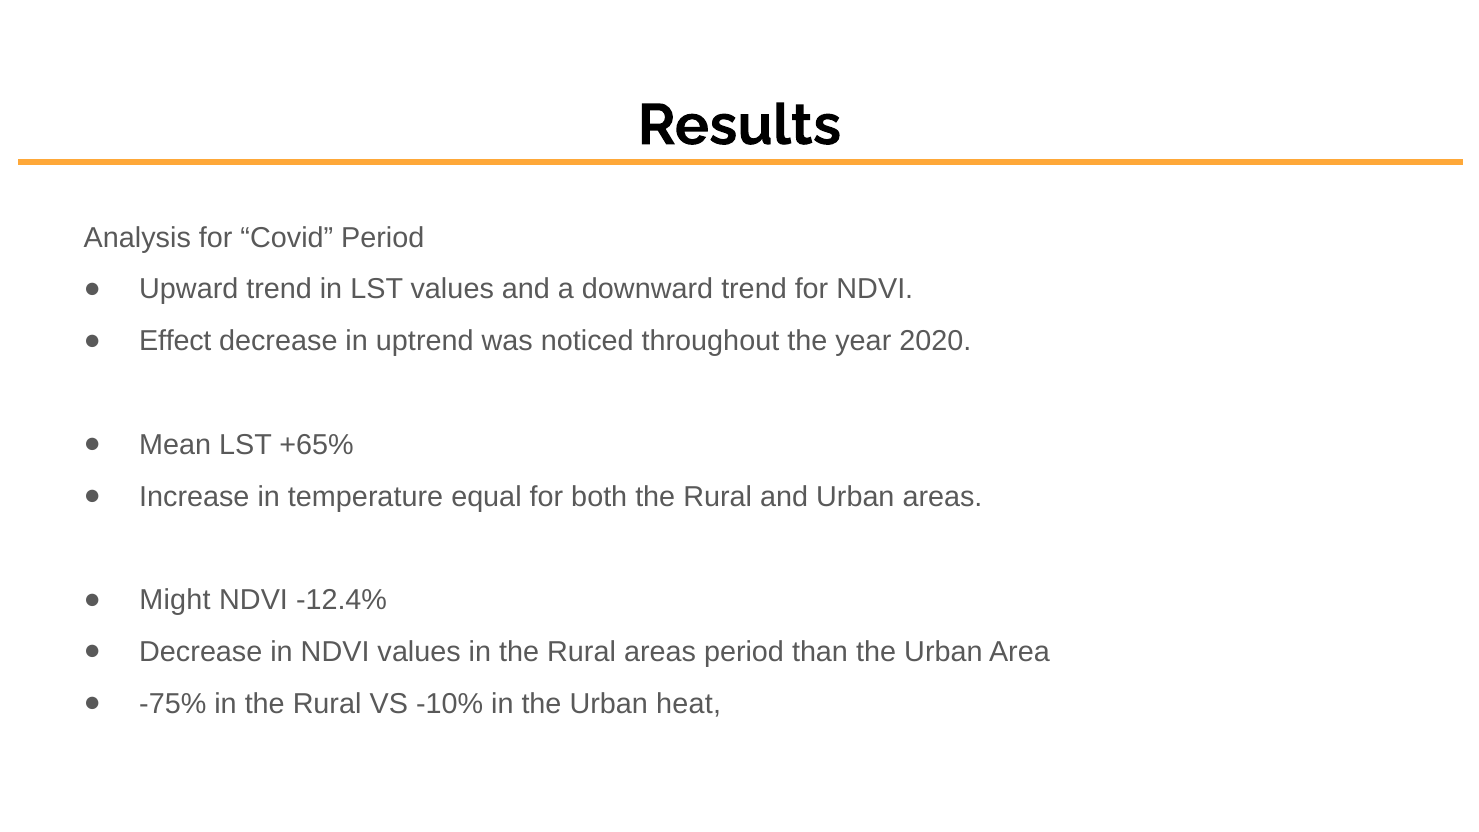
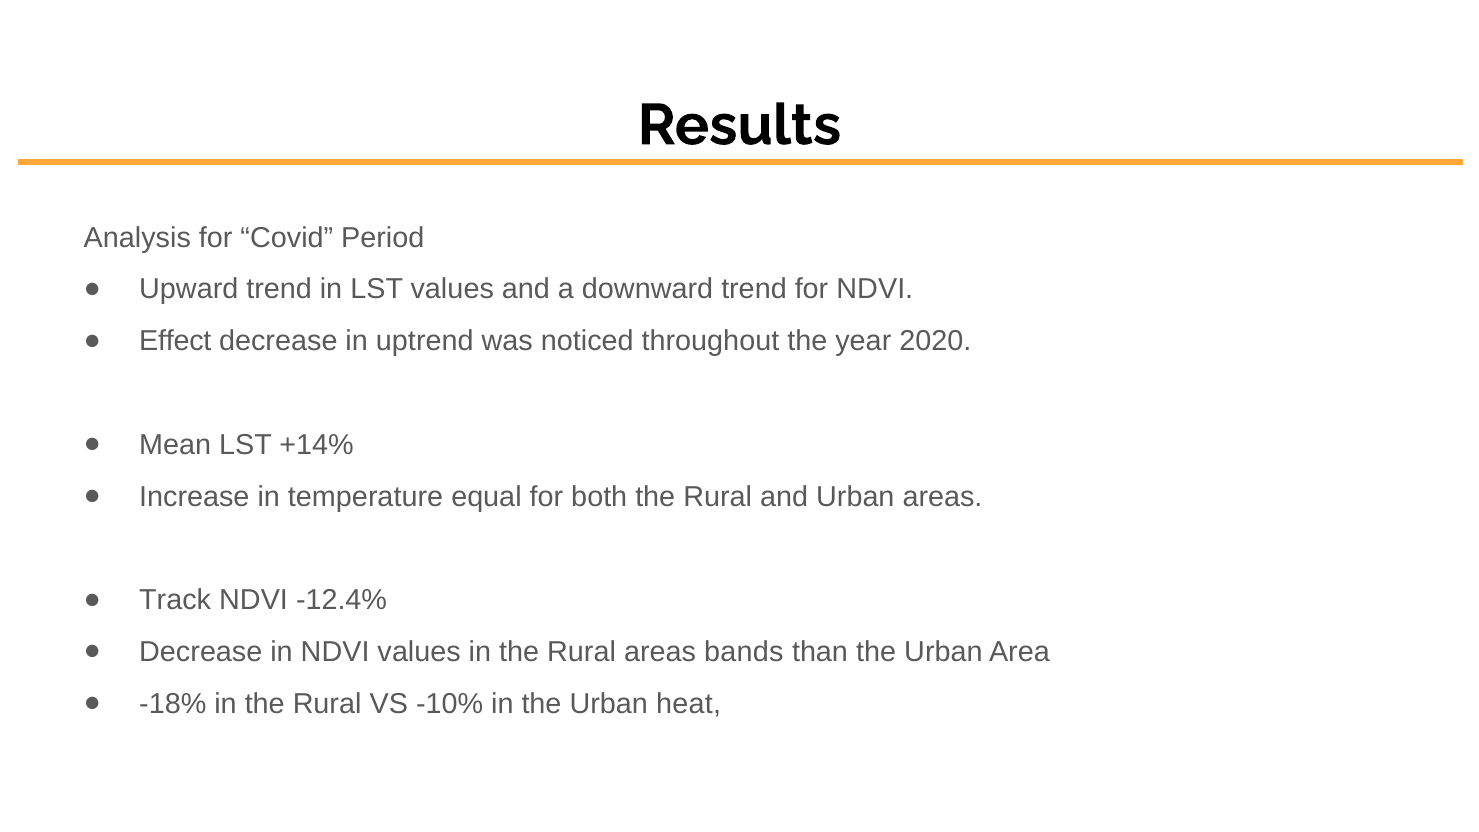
+65%: +65% -> +14%
Might: Might -> Track
areas period: period -> bands
-75%: -75% -> -18%
